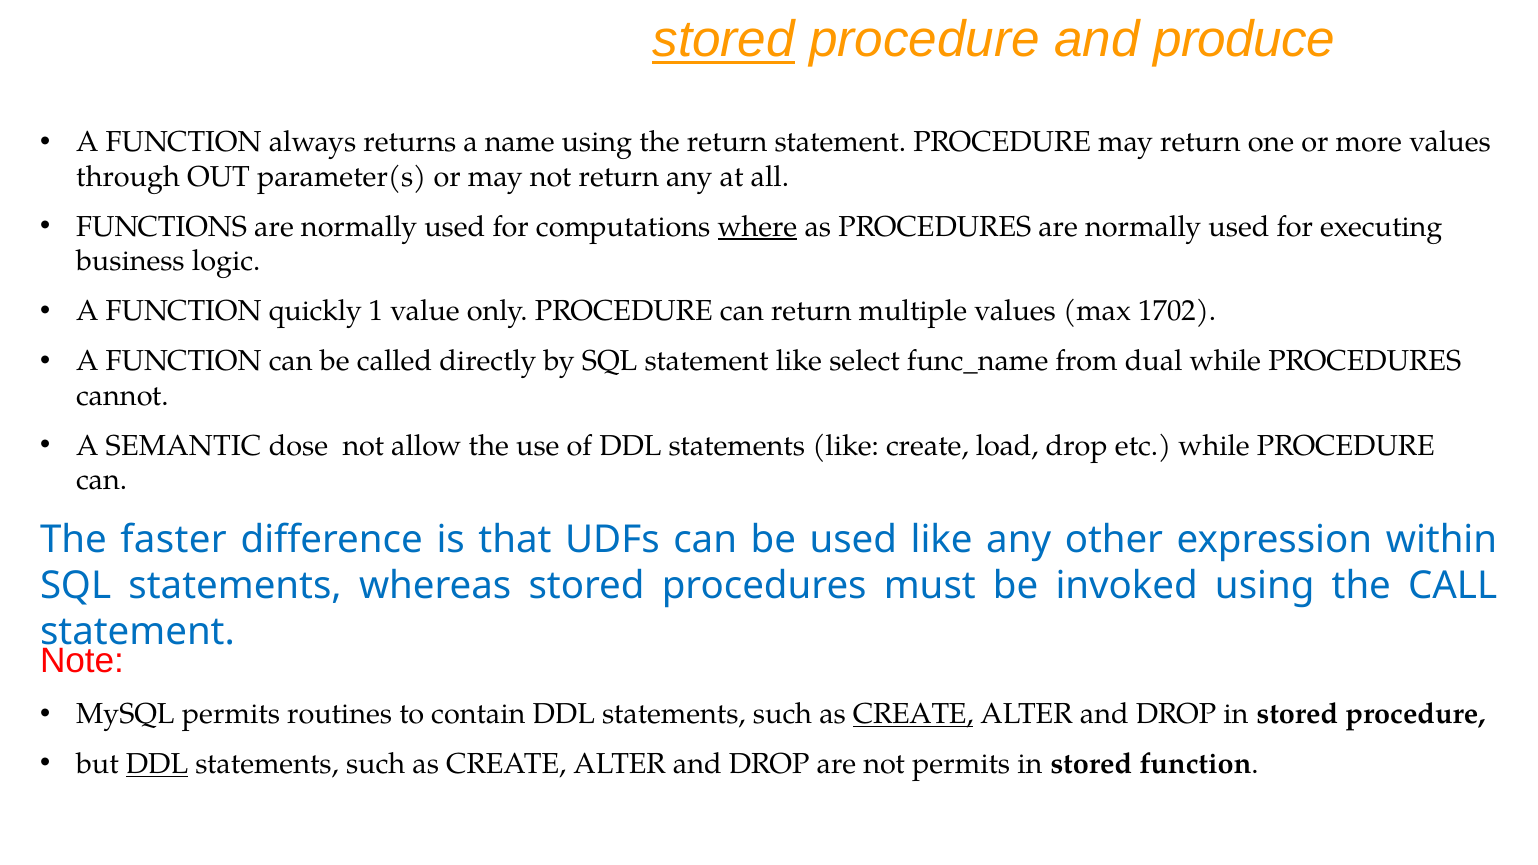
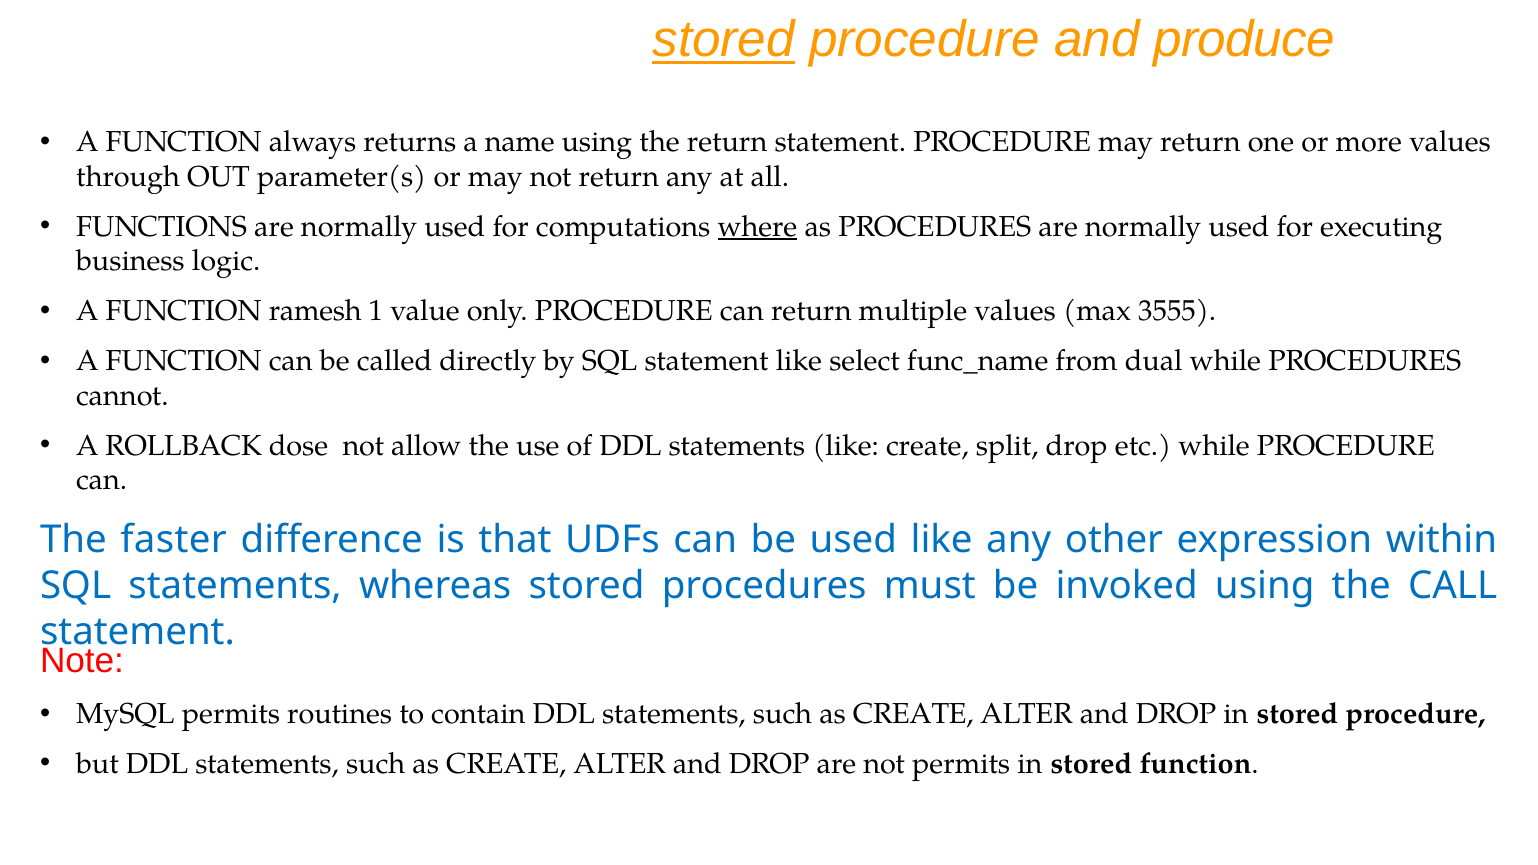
quickly: quickly -> ramesh
1702: 1702 -> 3555
SEMANTIC: SEMANTIC -> ROLLBACK
load: load -> split
CREATE at (913, 714) underline: present -> none
DDL at (157, 764) underline: present -> none
